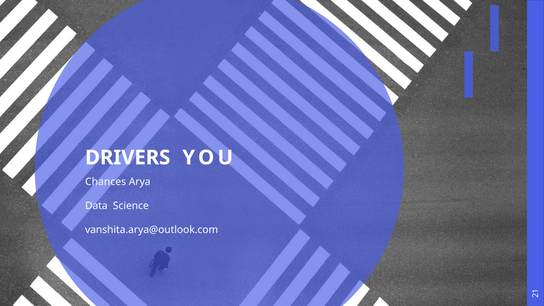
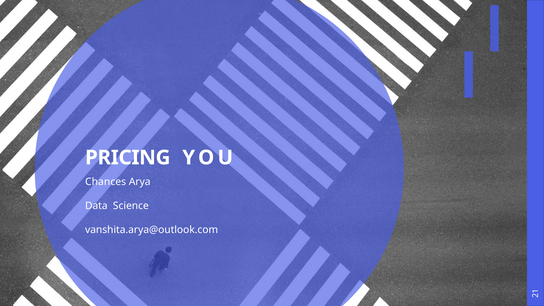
DRIVERS: DRIVERS -> PRICING
